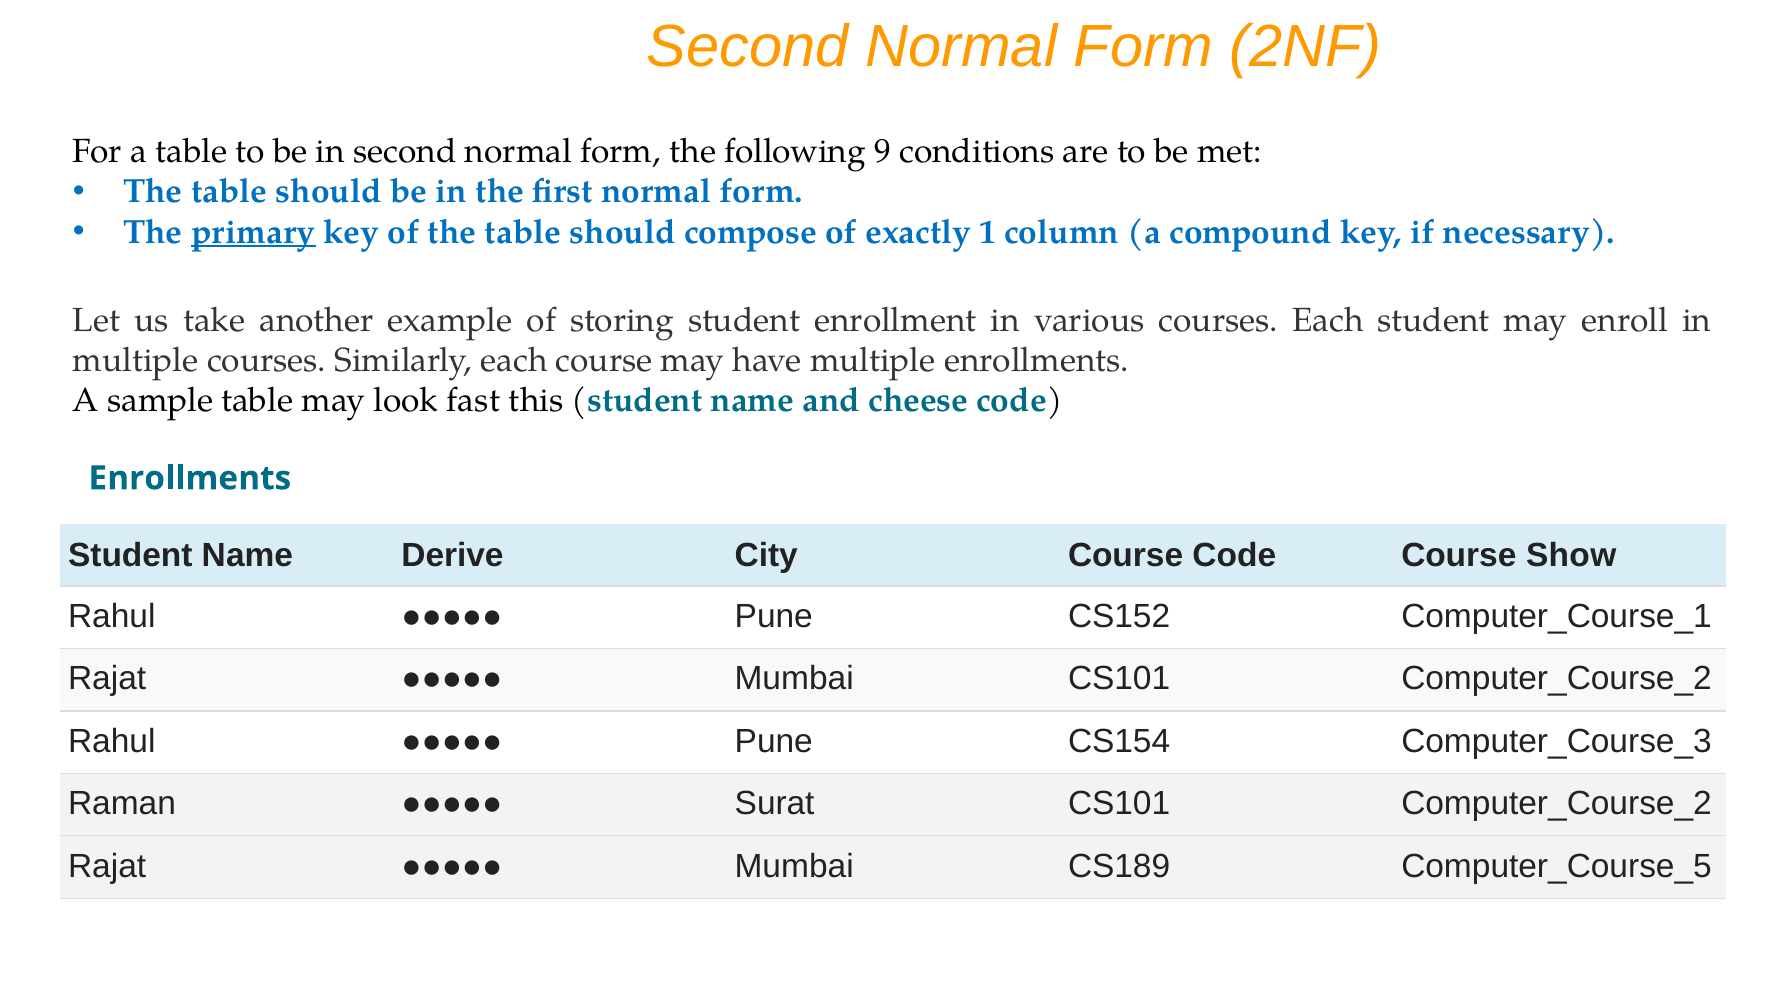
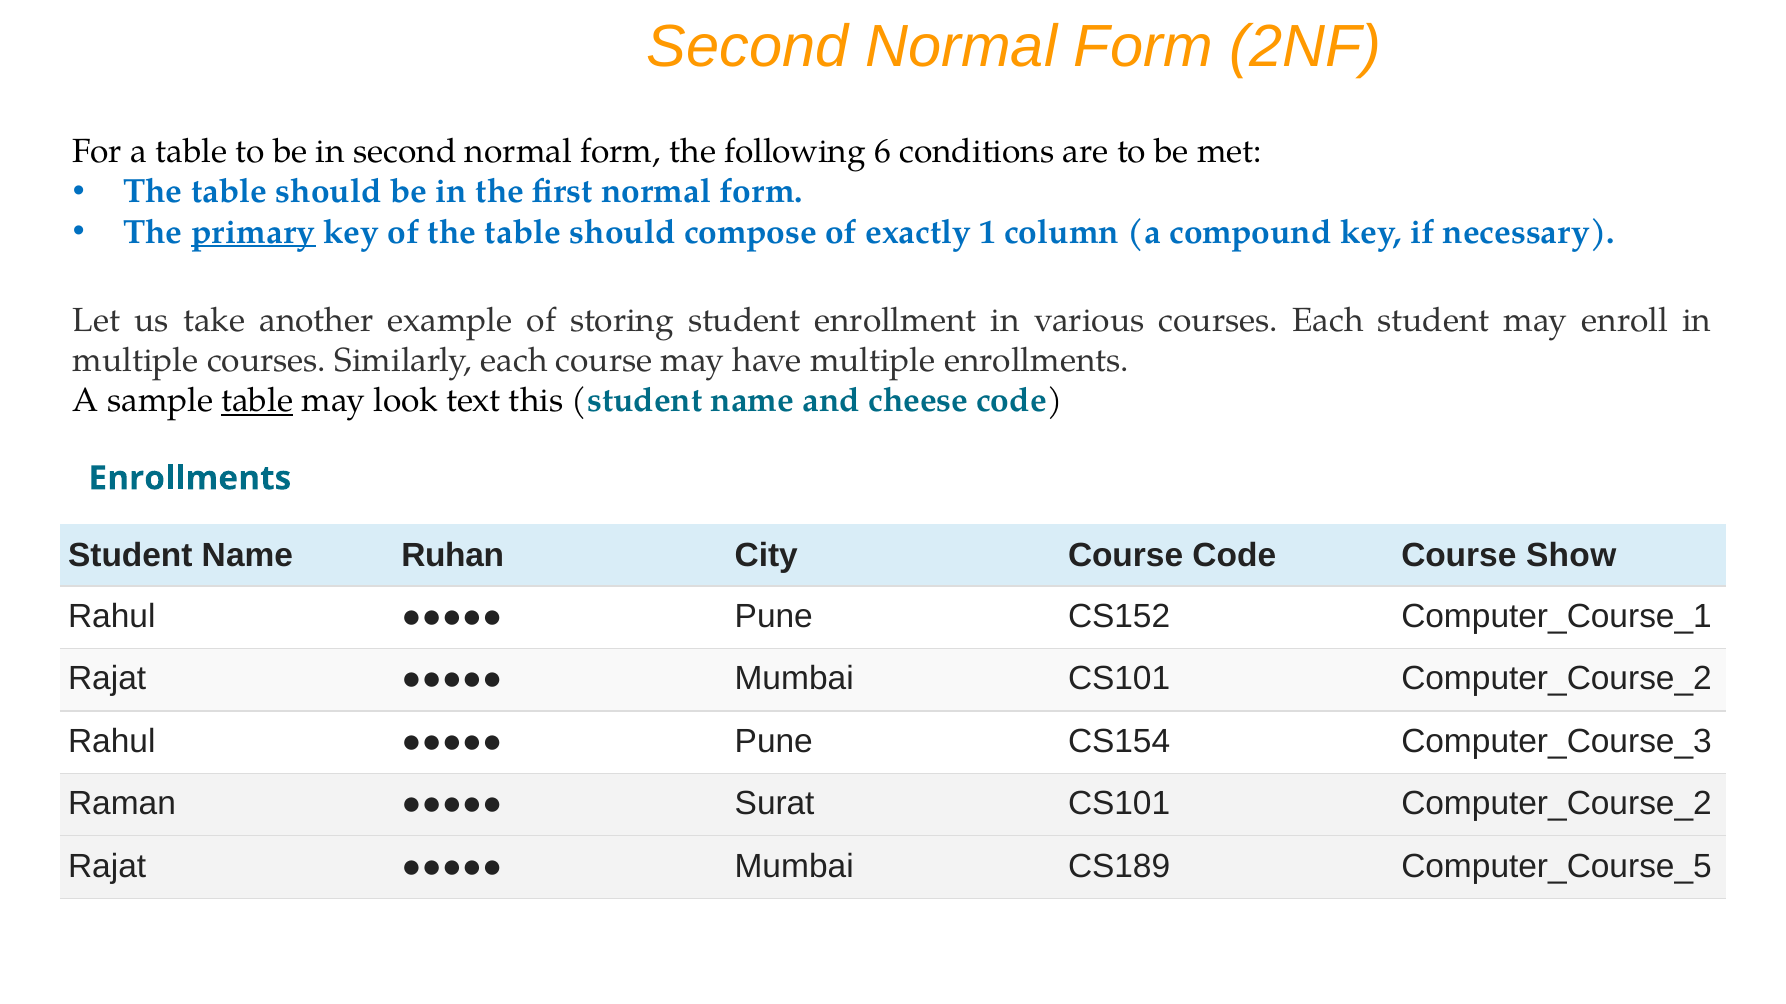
9: 9 -> 6
table at (257, 401) underline: none -> present
fast: fast -> text
Derive: Derive -> Ruhan
